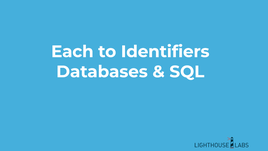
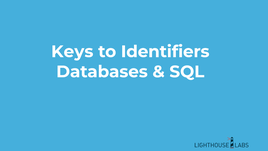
Each: Each -> Keys
